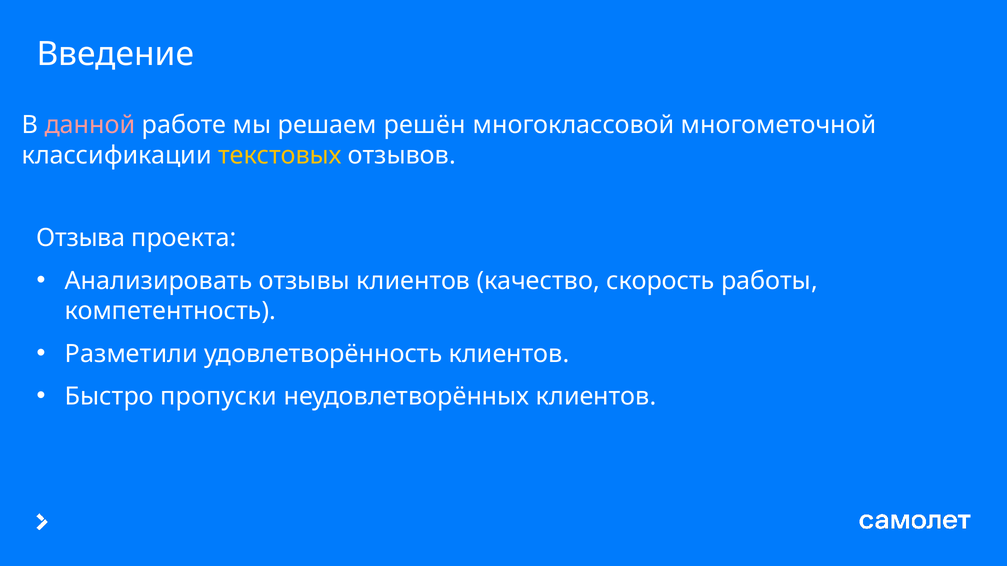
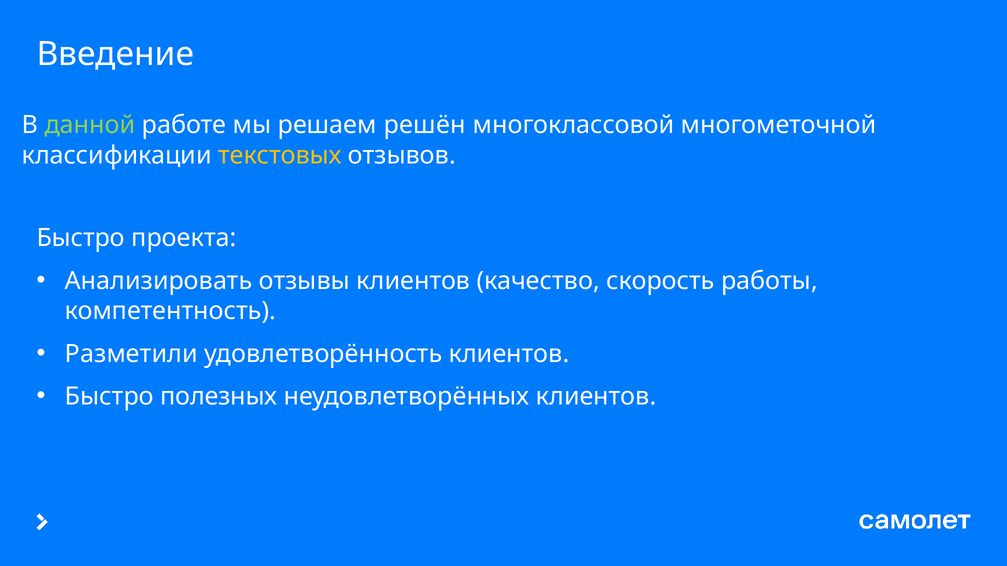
данной colour: pink -> light green
Отзыва at (81, 238): Отзыва -> Быстро
пропуски: пропуски -> полезных
